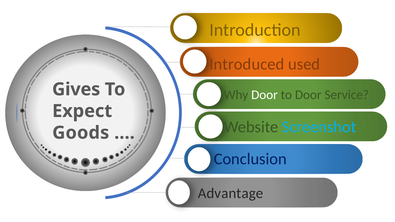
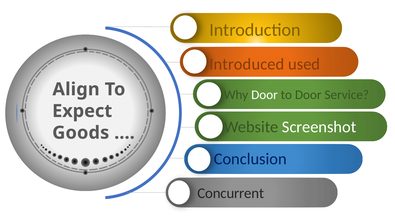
Gives: Gives -> Align
Screenshot colour: light blue -> white
Advantage: Advantage -> Concurrent
